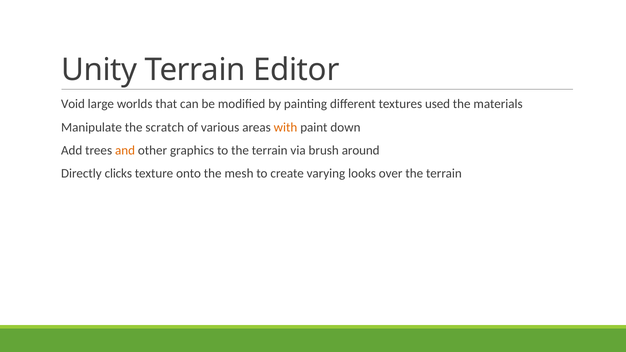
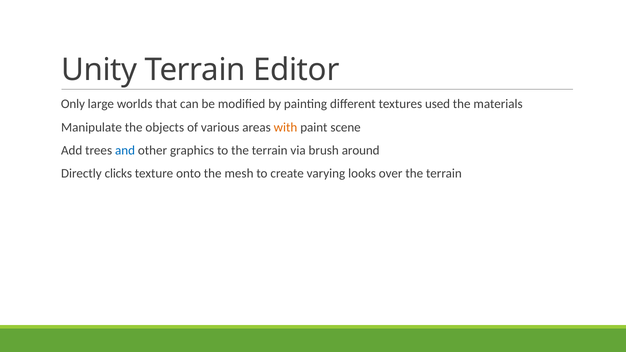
Void: Void -> Only
scratch: scratch -> objects
down: down -> scene
and colour: orange -> blue
